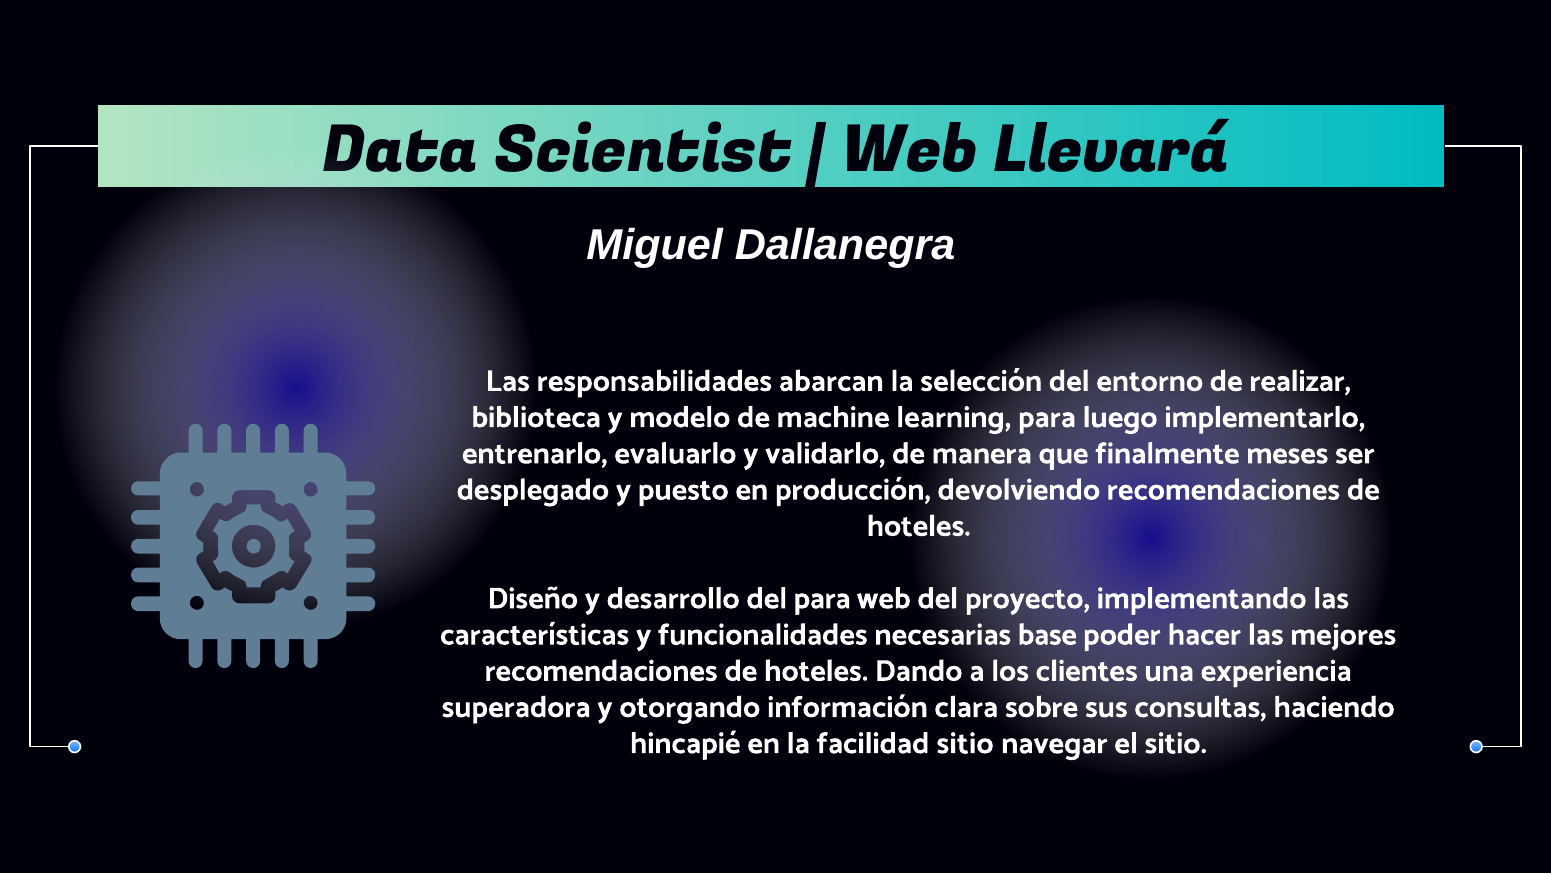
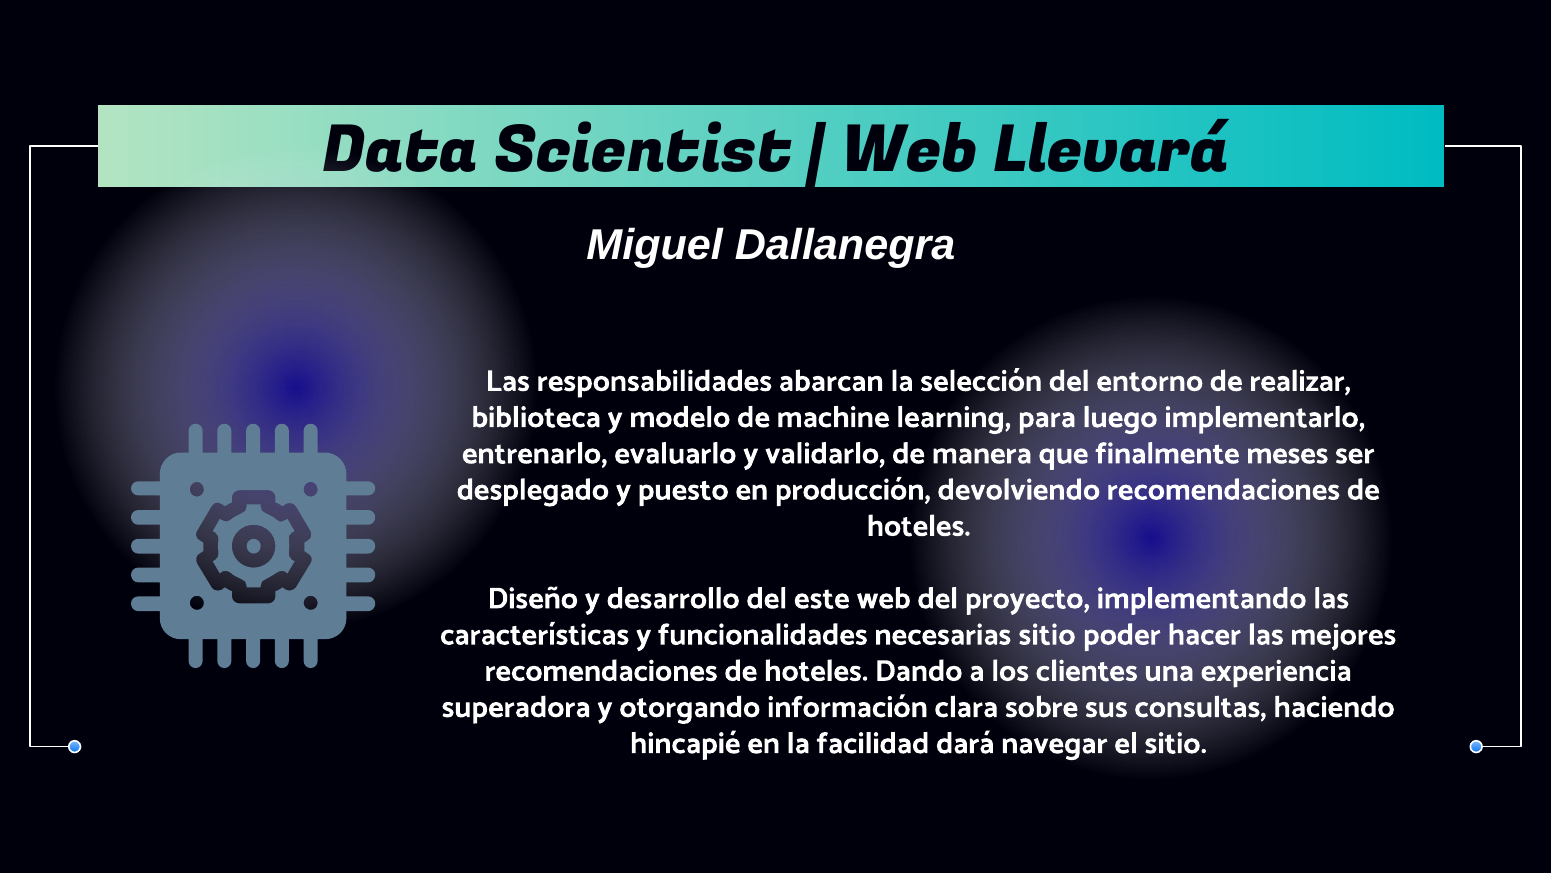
del para: para -> este
necesarias base: base -> sitio
facilidad sitio: sitio -> dará
